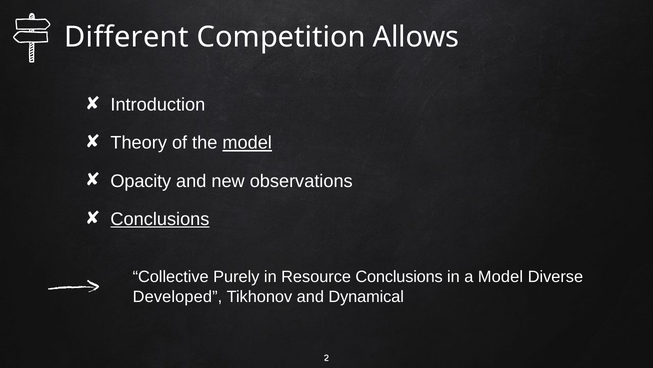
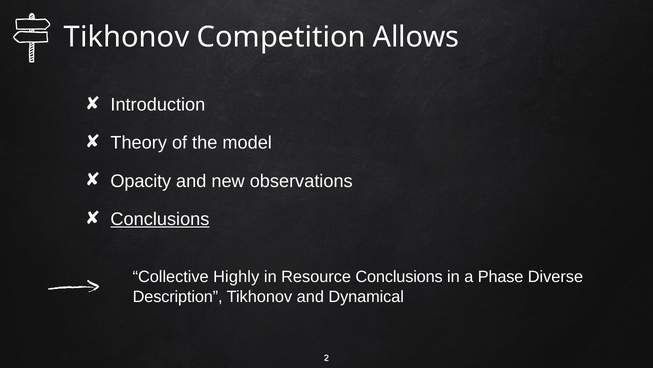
Different at (127, 37): Different -> Tikhonov
model at (247, 143) underline: present -> none
Purely: Purely -> Highly
a Model: Model -> Phase
Developed: Developed -> Description
